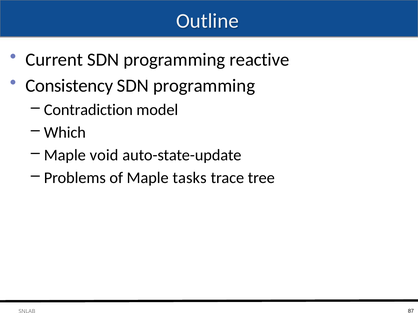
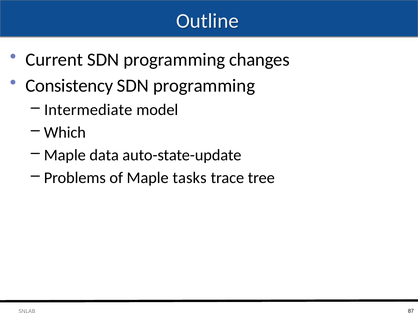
reactive: reactive -> changes
Contradiction: Contradiction -> Intermediate
void: void -> data
